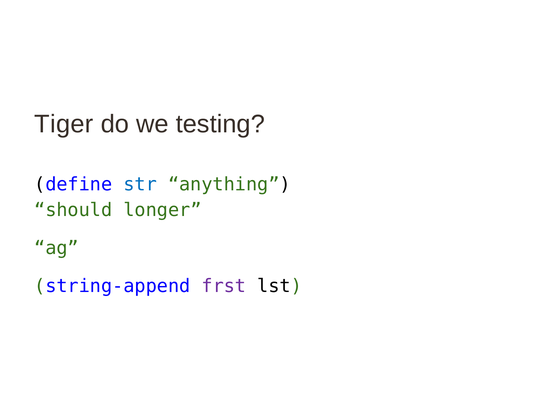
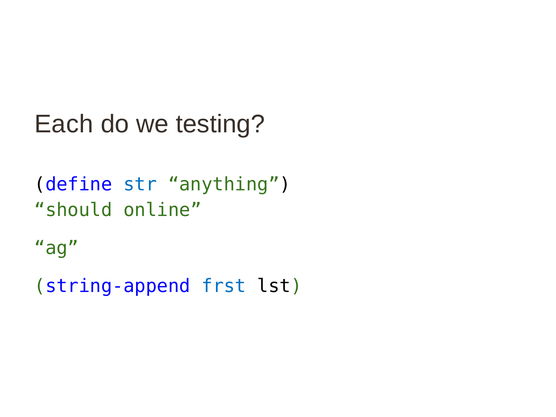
Tiger: Tiger -> Each
longer: longer -> online
frst colour: purple -> blue
